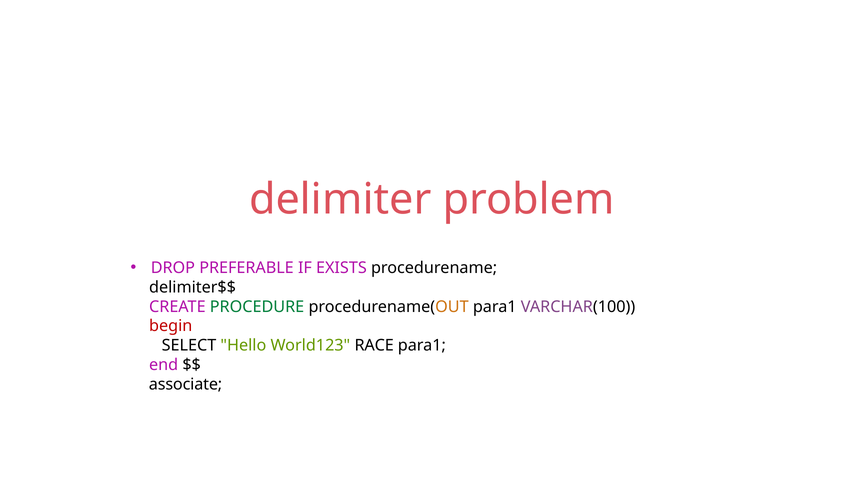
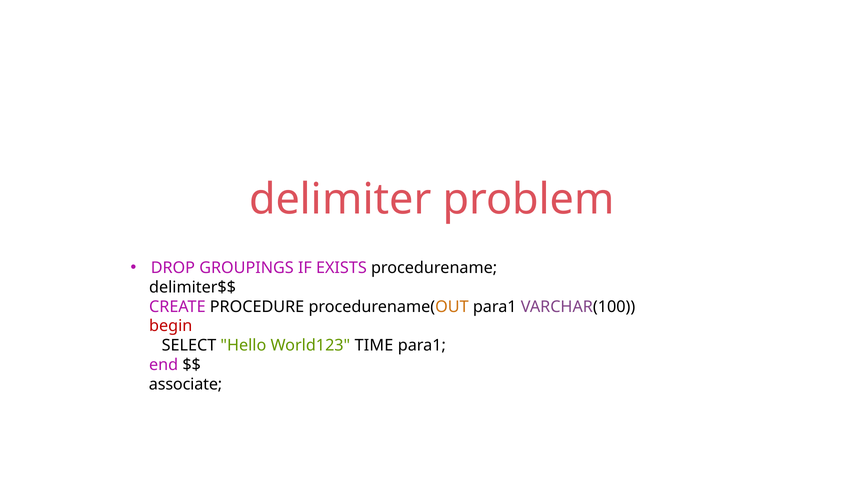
PREFERABLE: PREFERABLE -> GROUPINGS
PROCEDURE colour: green -> black
RACE: RACE -> TIME
